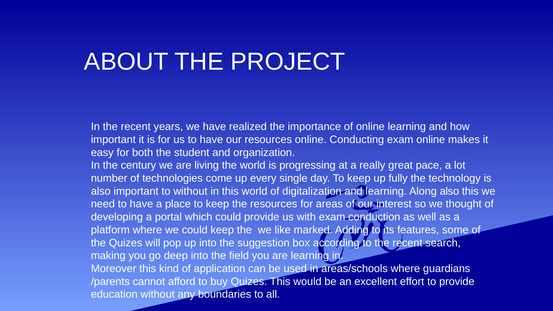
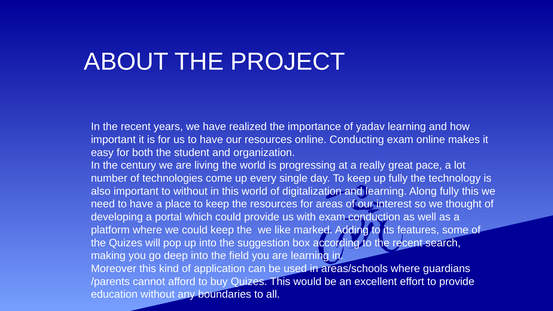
of online: online -> yadav
Along also: also -> fully
